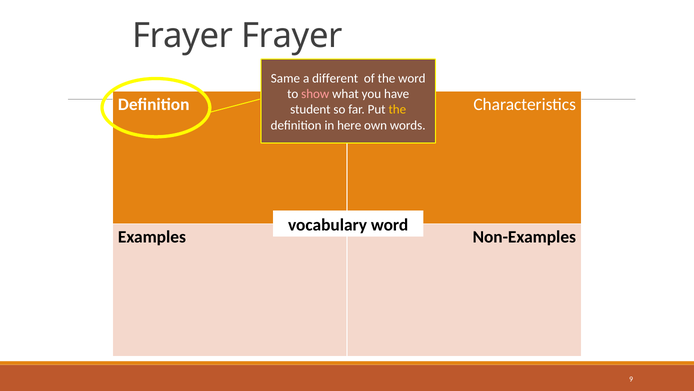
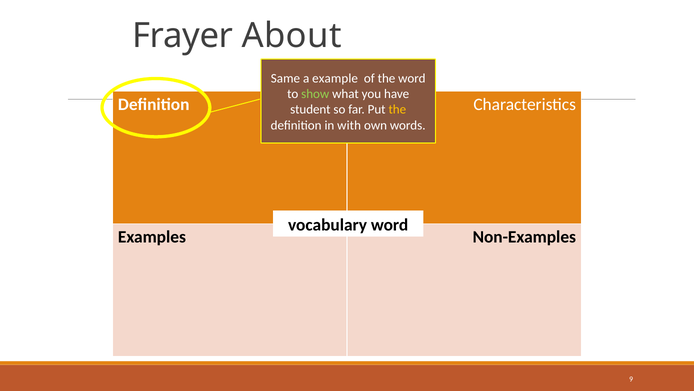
Frayer Frayer: Frayer -> About
different: different -> example
show colour: pink -> light green
here: here -> with
